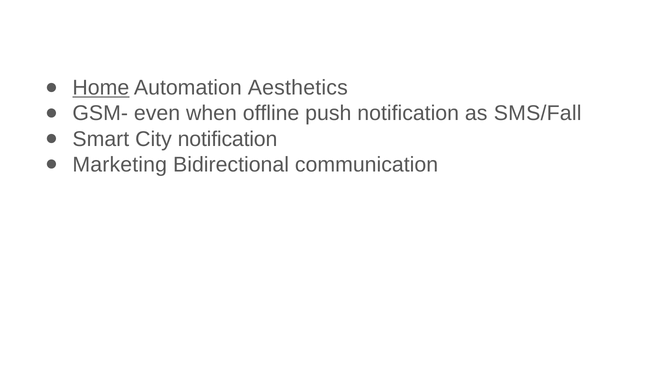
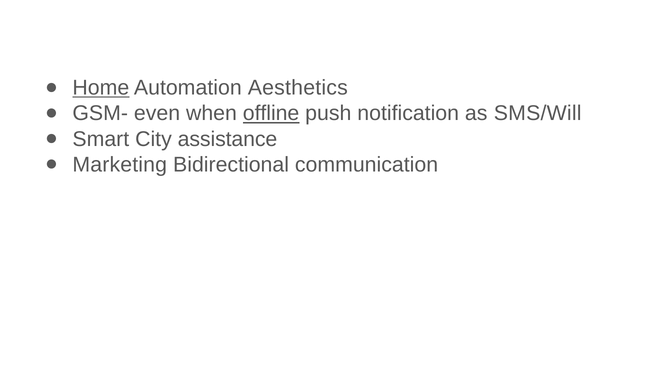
offline underline: none -> present
SMS/Fall: SMS/Fall -> SMS/Will
City notification: notification -> assistance
